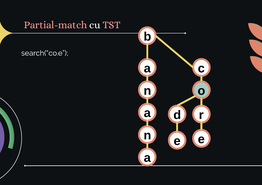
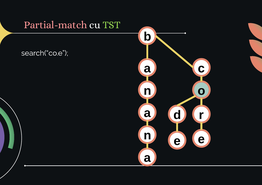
TST colour: pink -> light green
